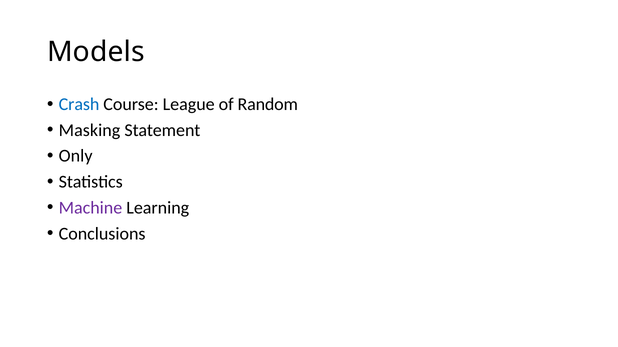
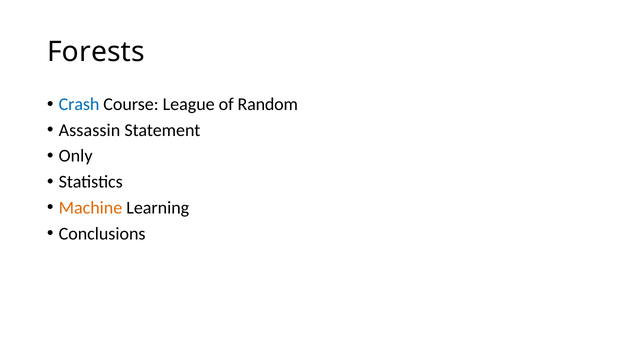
Models: Models -> Forests
Masking: Masking -> Assassin
Machine colour: purple -> orange
